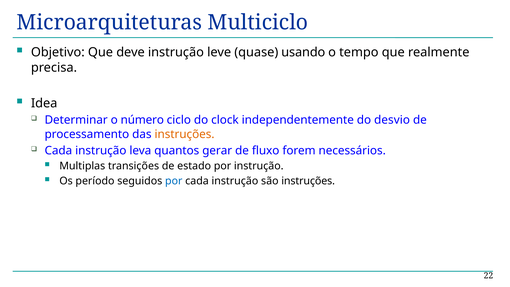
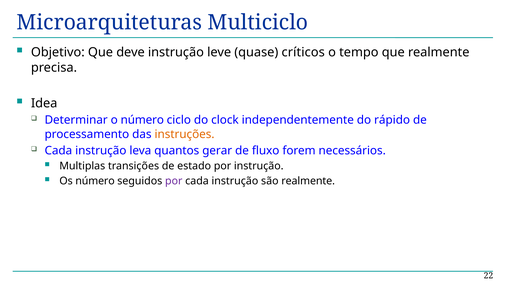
usando: usando -> críticos
desvio: desvio -> rápido
Os período: período -> número
por at (174, 181) colour: blue -> purple
são instruções: instruções -> realmente
